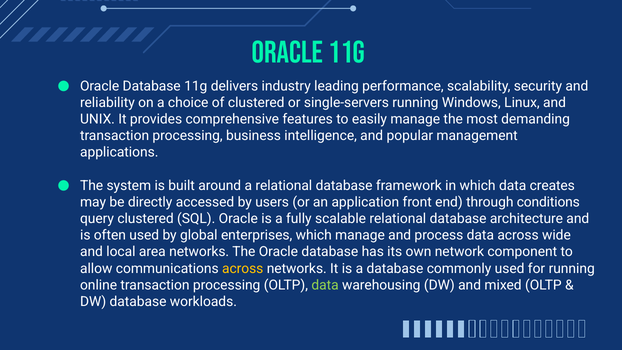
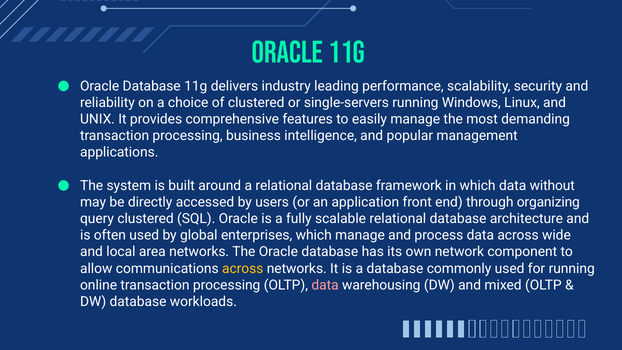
creates: creates -> without
conditions: conditions -> organizing
data at (325, 285) colour: light green -> pink
